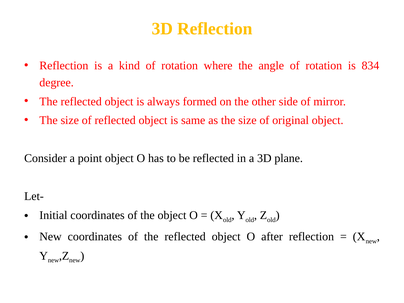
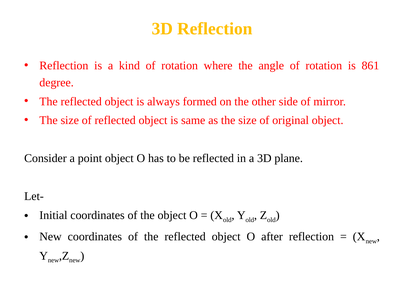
834: 834 -> 861
